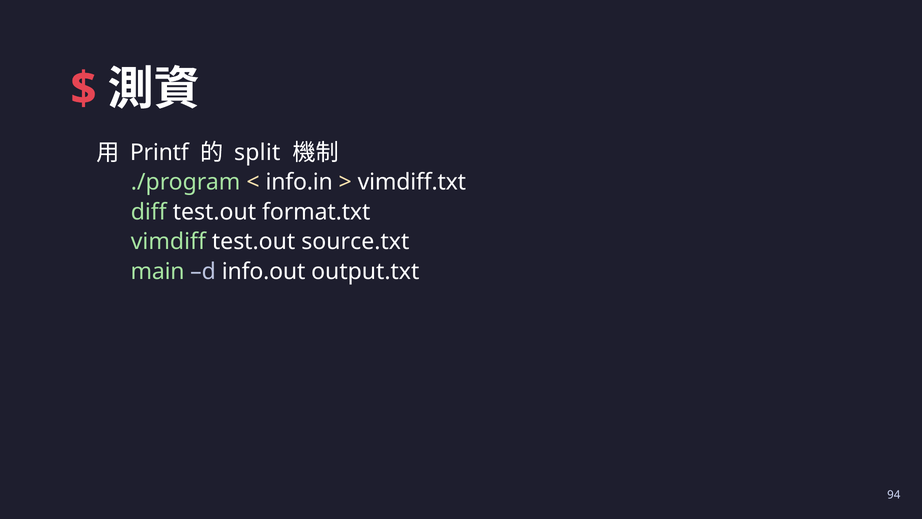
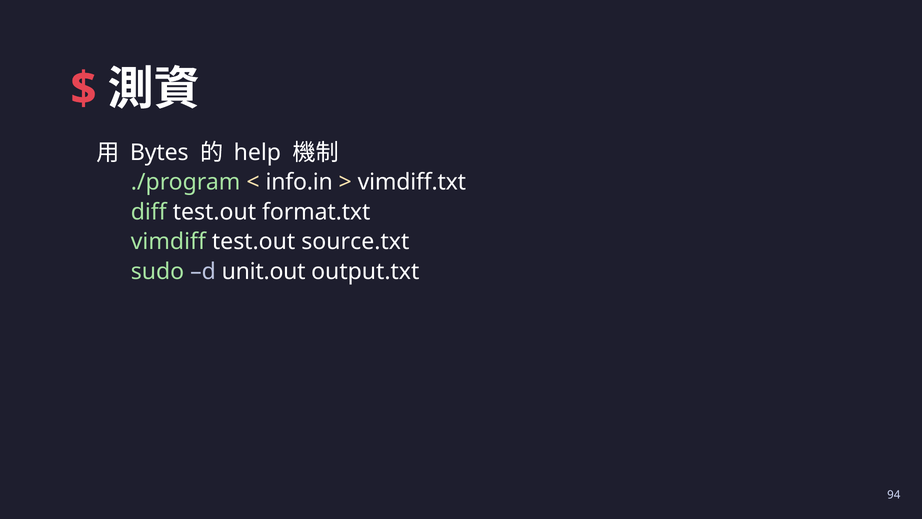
Printf: Printf -> Bytes
split: split -> help
main: main -> sudo
info.out: info.out -> unit.out
